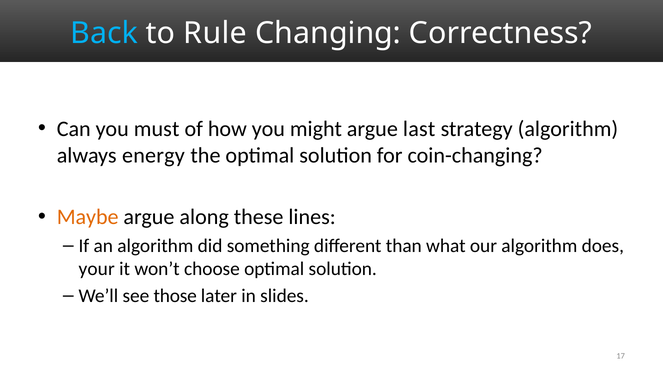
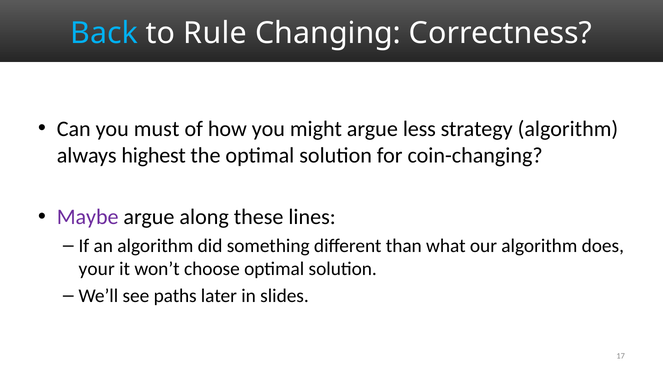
last: last -> less
energy: energy -> highest
Maybe colour: orange -> purple
those: those -> paths
